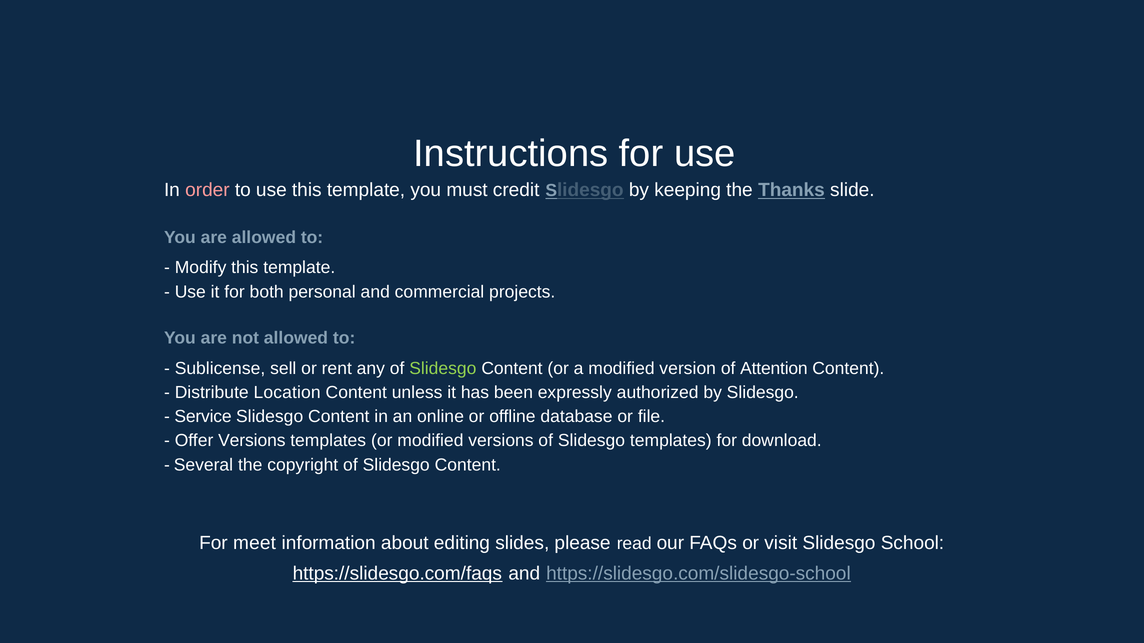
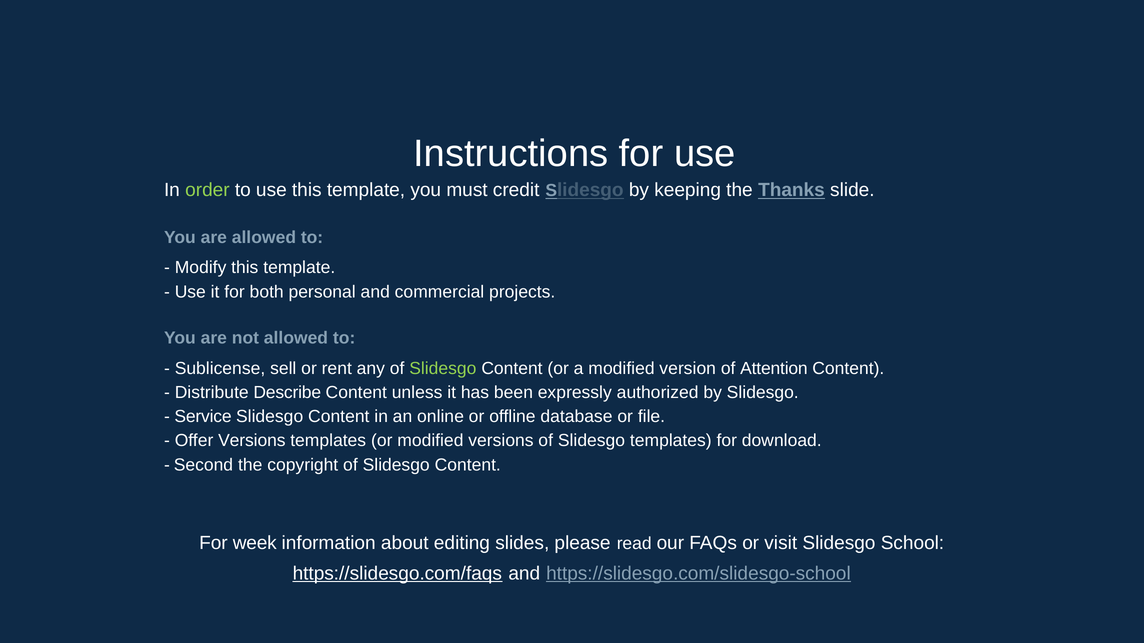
order colour: pink -> light green
Location: Location -> Describe
Several: Several -> Second
meet: meet -> week
